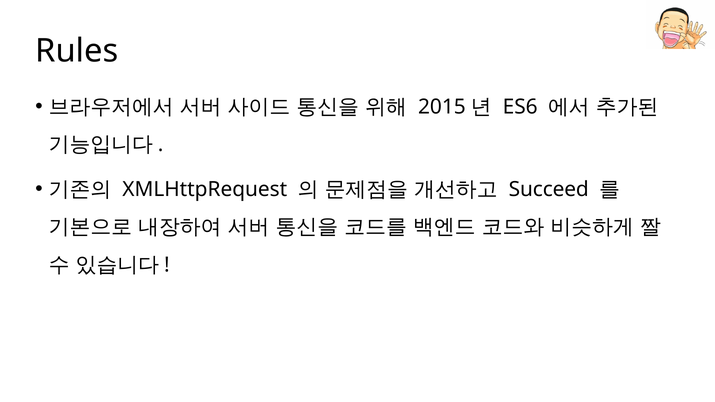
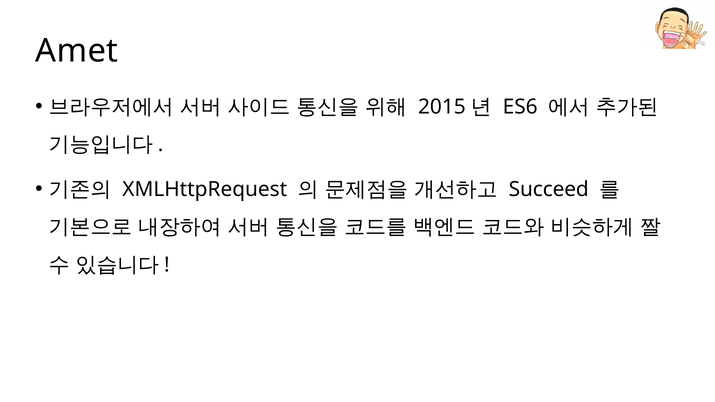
Rules: Rules -> Amet
